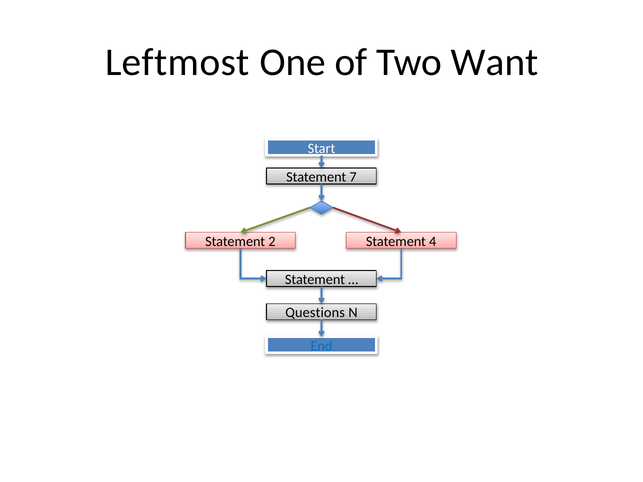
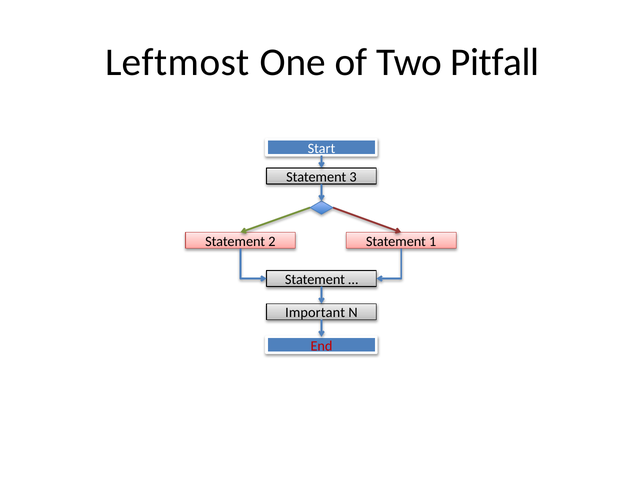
Want: Want -> Pitfall
7: 7 -> 3
4: 4 -> 1
Questions: Questions -> Important
End colour: blue -> red
